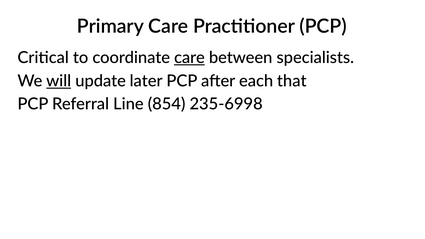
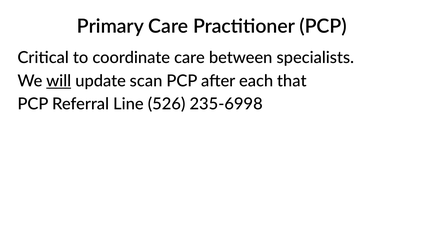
care at (189, 58) underline: present -> none
later: later -> scan
854: 854 -> 526
